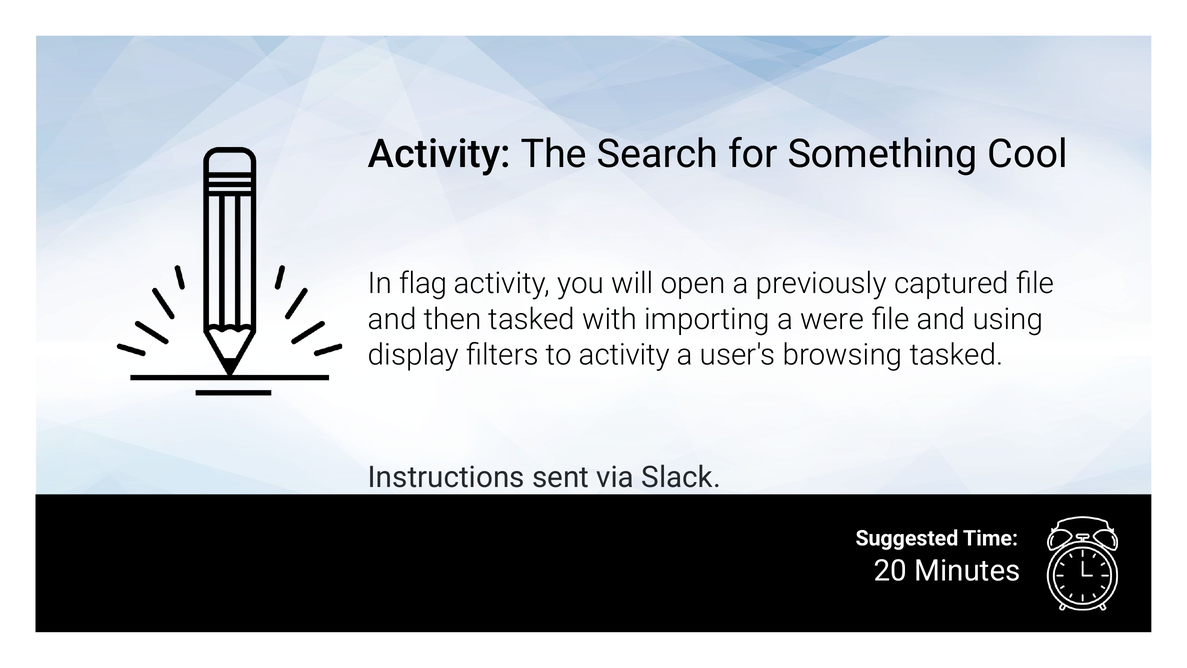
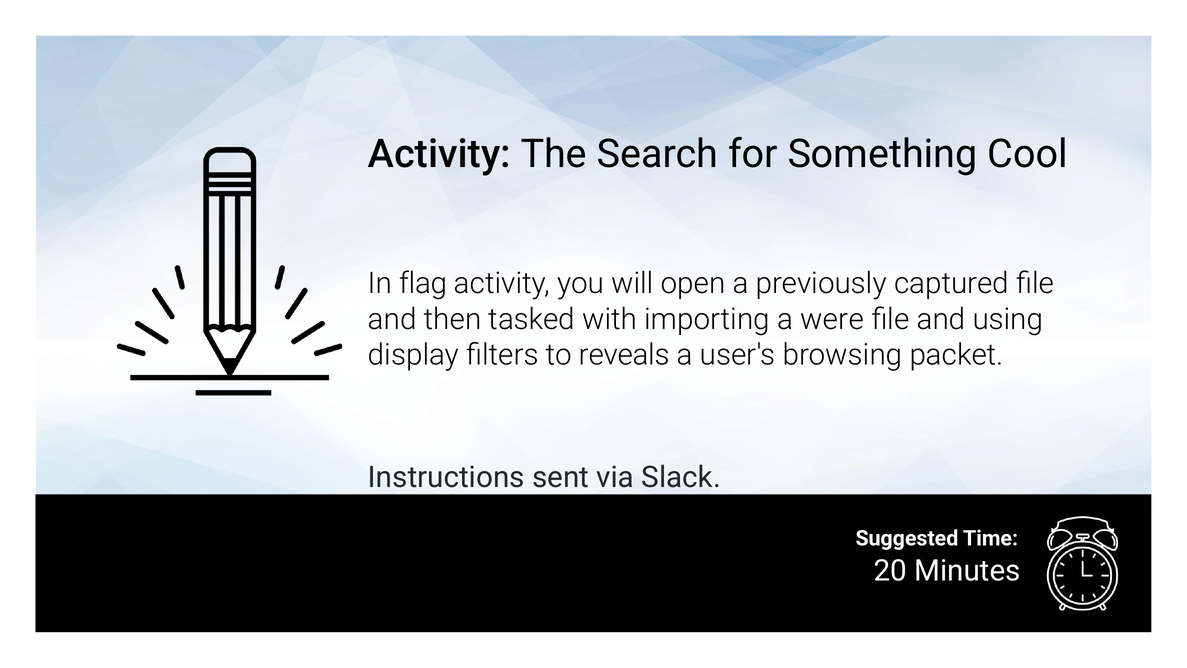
to activity: activity -> reveals
browsing tasked: tasked -> packet
